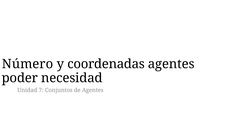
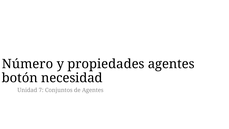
coordenadas: coordenadas -> propiedades
poder: poder -> botón
